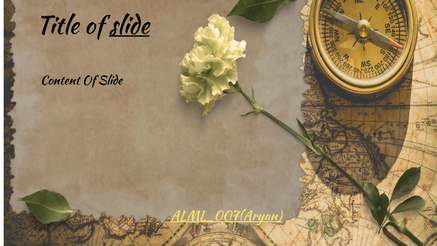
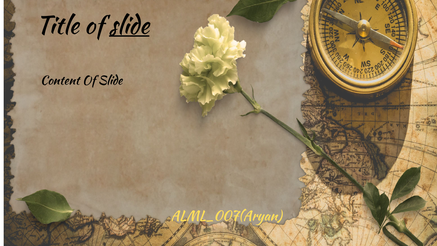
ALML_007(Aryan underline: present -> none
